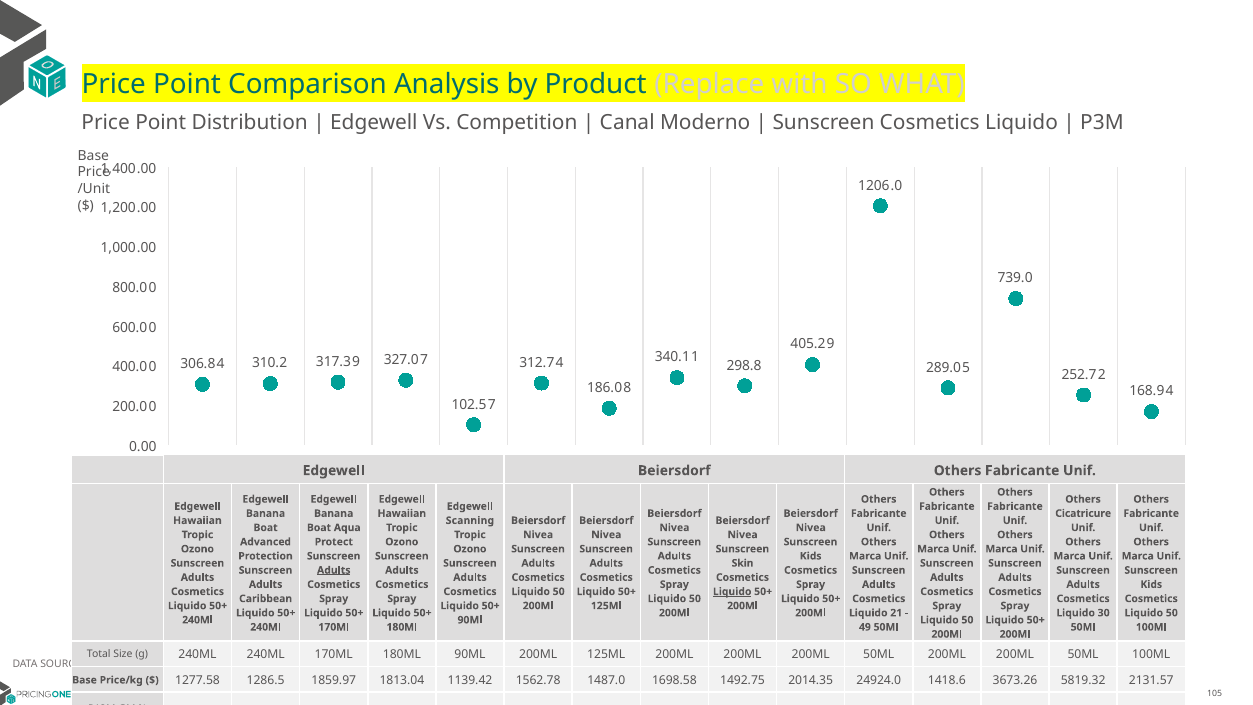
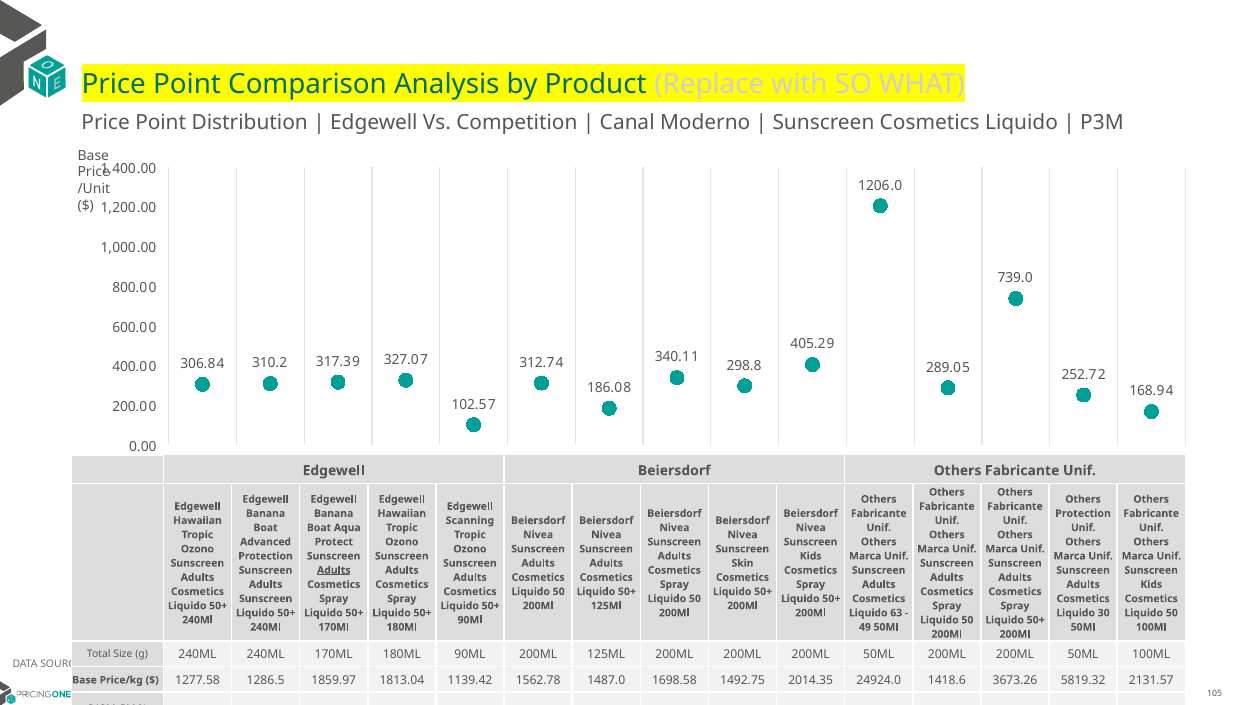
Cicatricure at (1083, 513): Cicatricure -> Protection
Liquido at (732, 591) underline: present -> none
Caribbean at (266, 599): Caribbean -> Sunscreen
21: 21 -> 63
